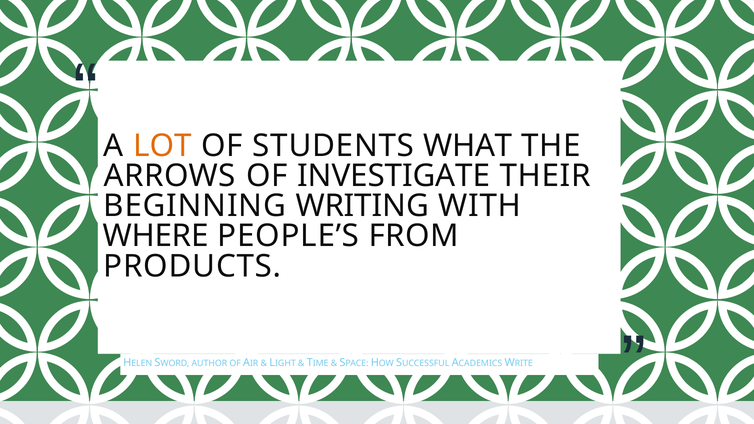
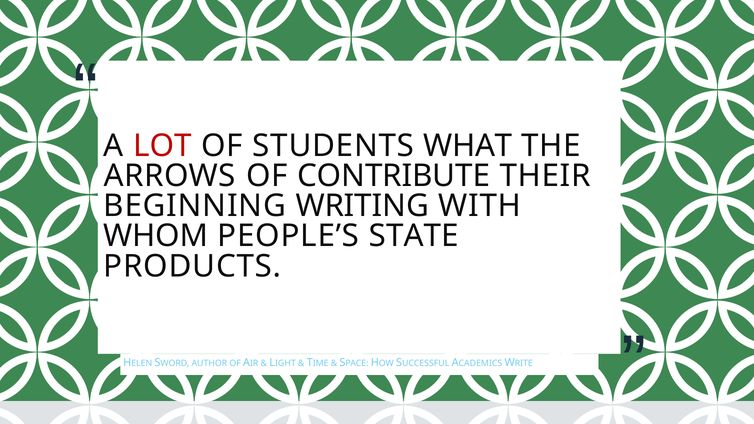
LOT colour: orange -> red
INVESTIGATE: INVESTIGATE -> CONTRIBUTE
WHERE: WHERE -> WHOM
FROM: FROM -> STATE
